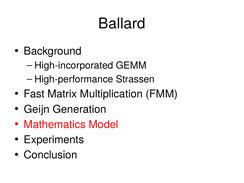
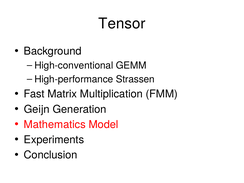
Ballard: Ballard -> Tensor
High-incorporated: High-incorporated -> High-conventional
